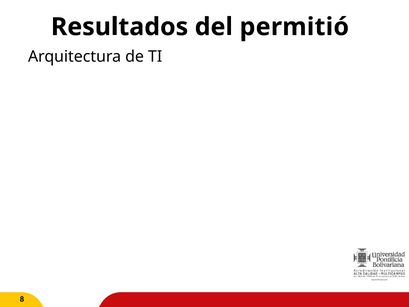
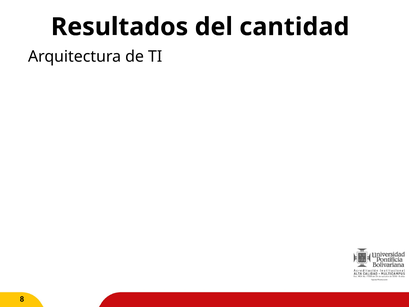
permitió: permitió -> cantidad
